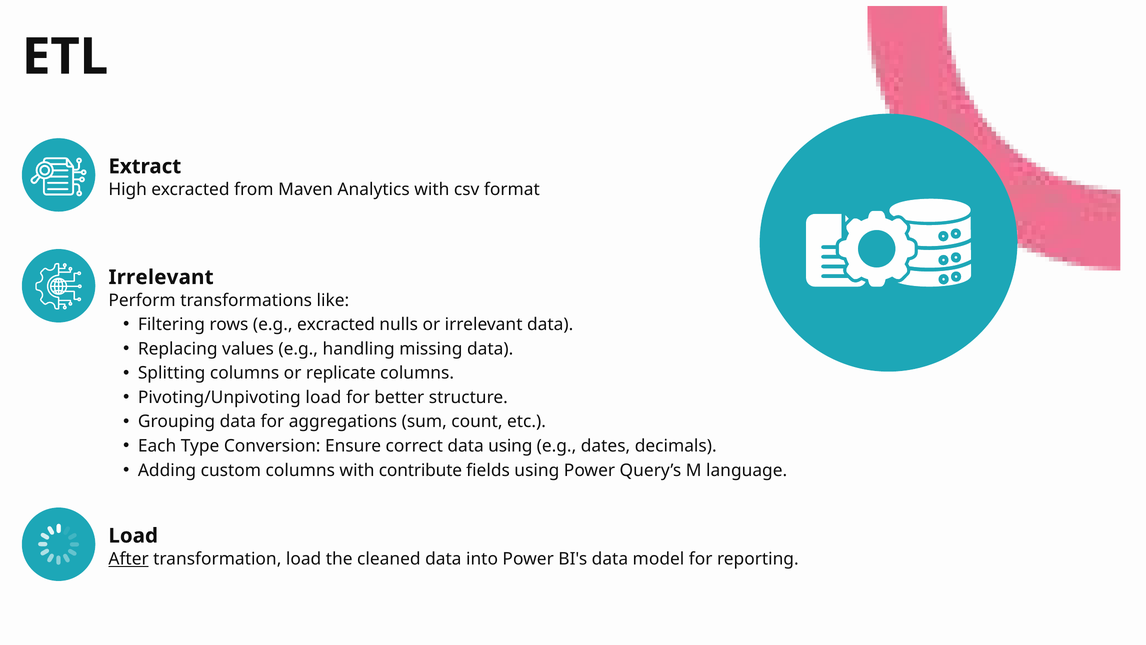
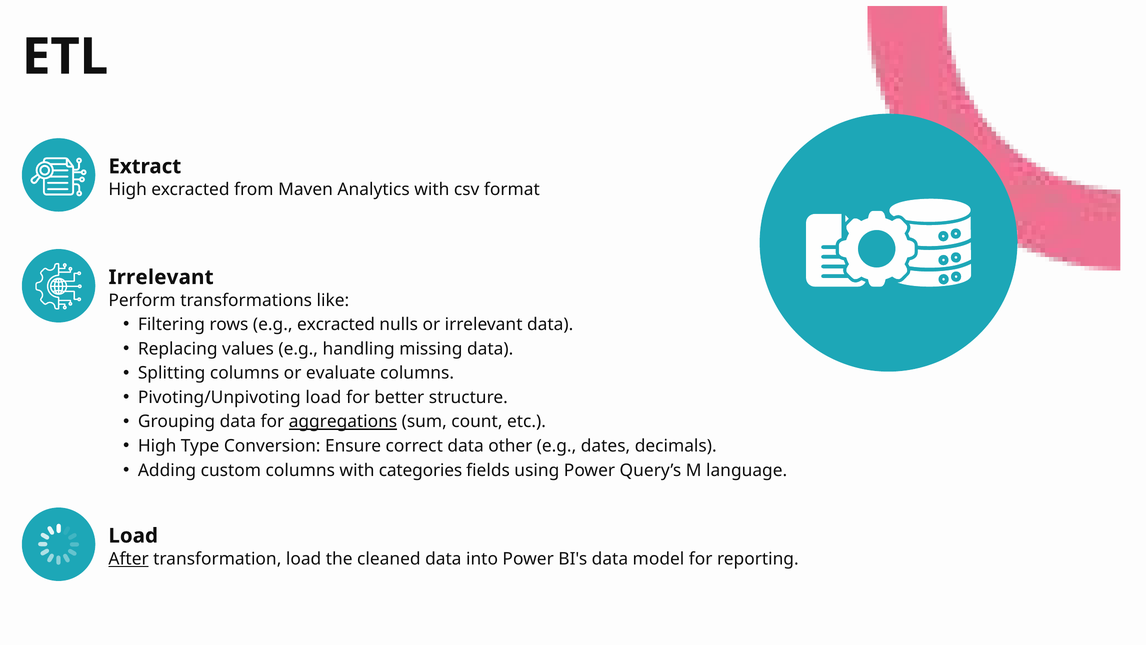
replicate: replicate -> evaluate
aggregations underline: none -> present
Each at (157, 446): Each -> High
data using: using -> other
contribute: contribute -> categories
